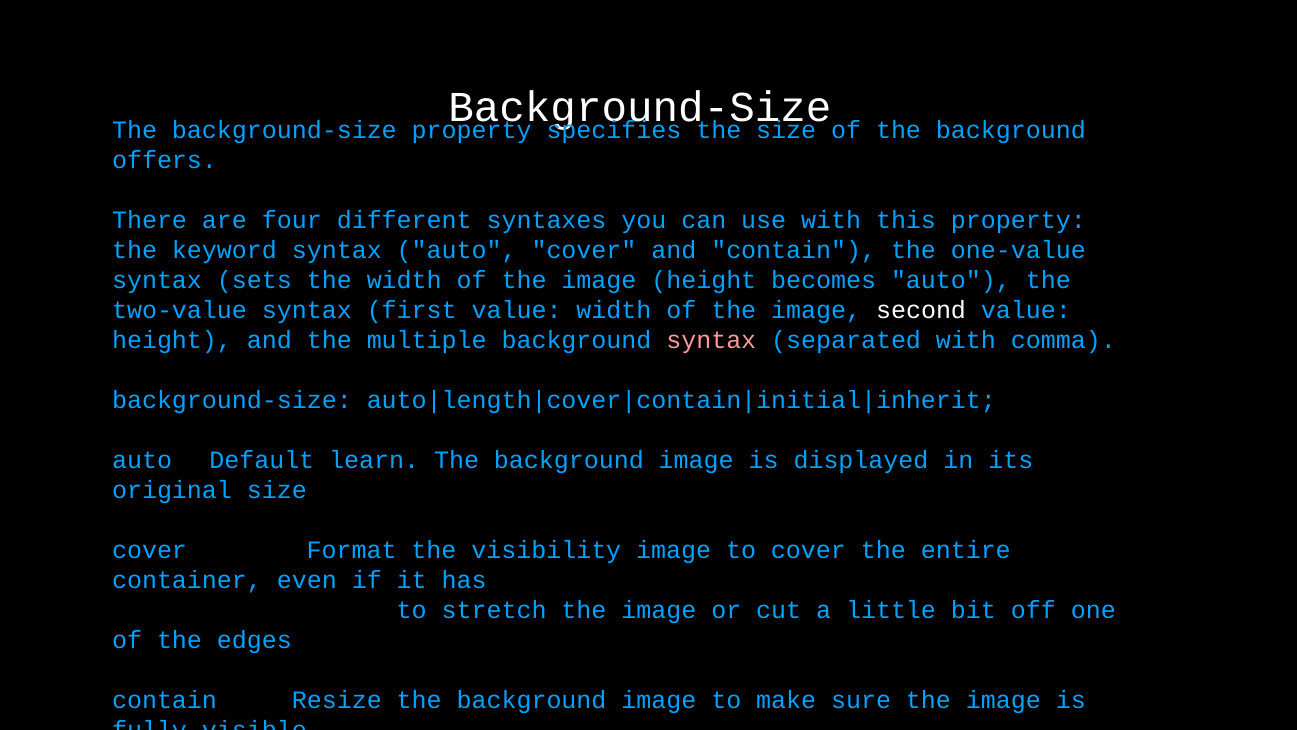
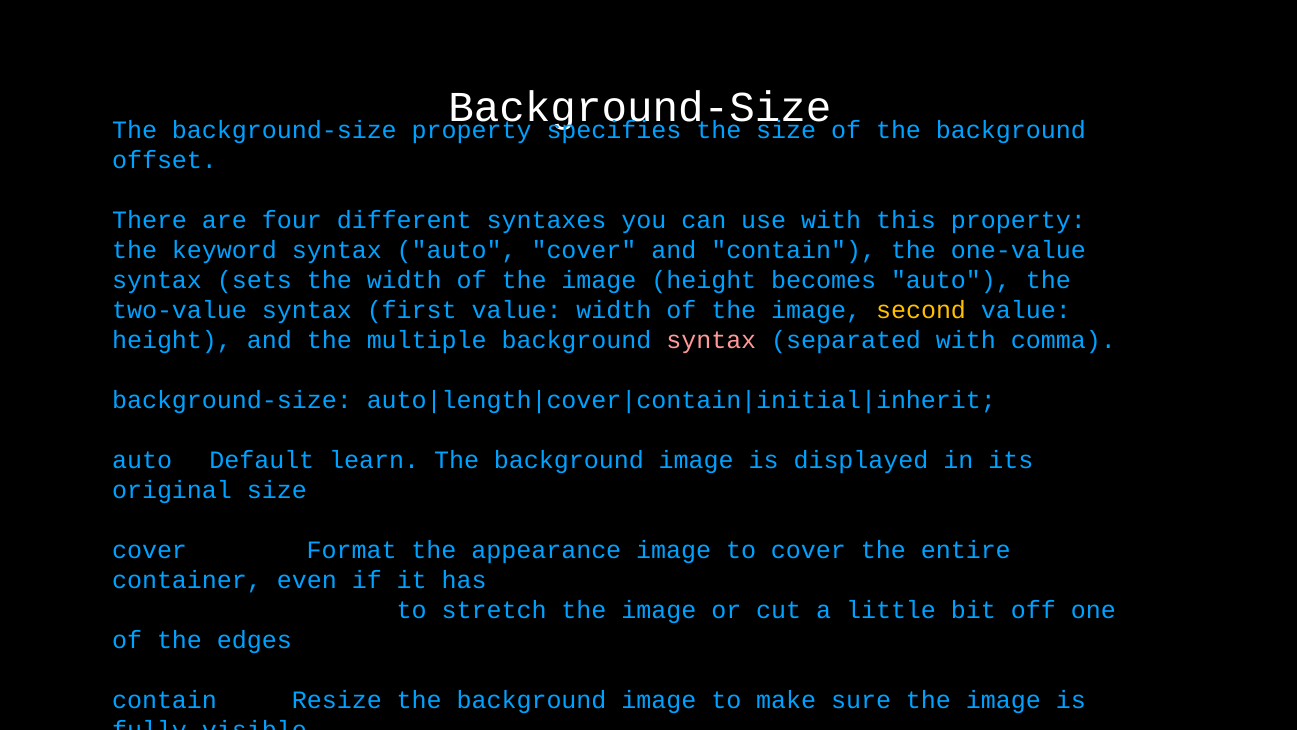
offers: offers -> offset
second colour: white -> yellow
visibility: visibility -> appearance
